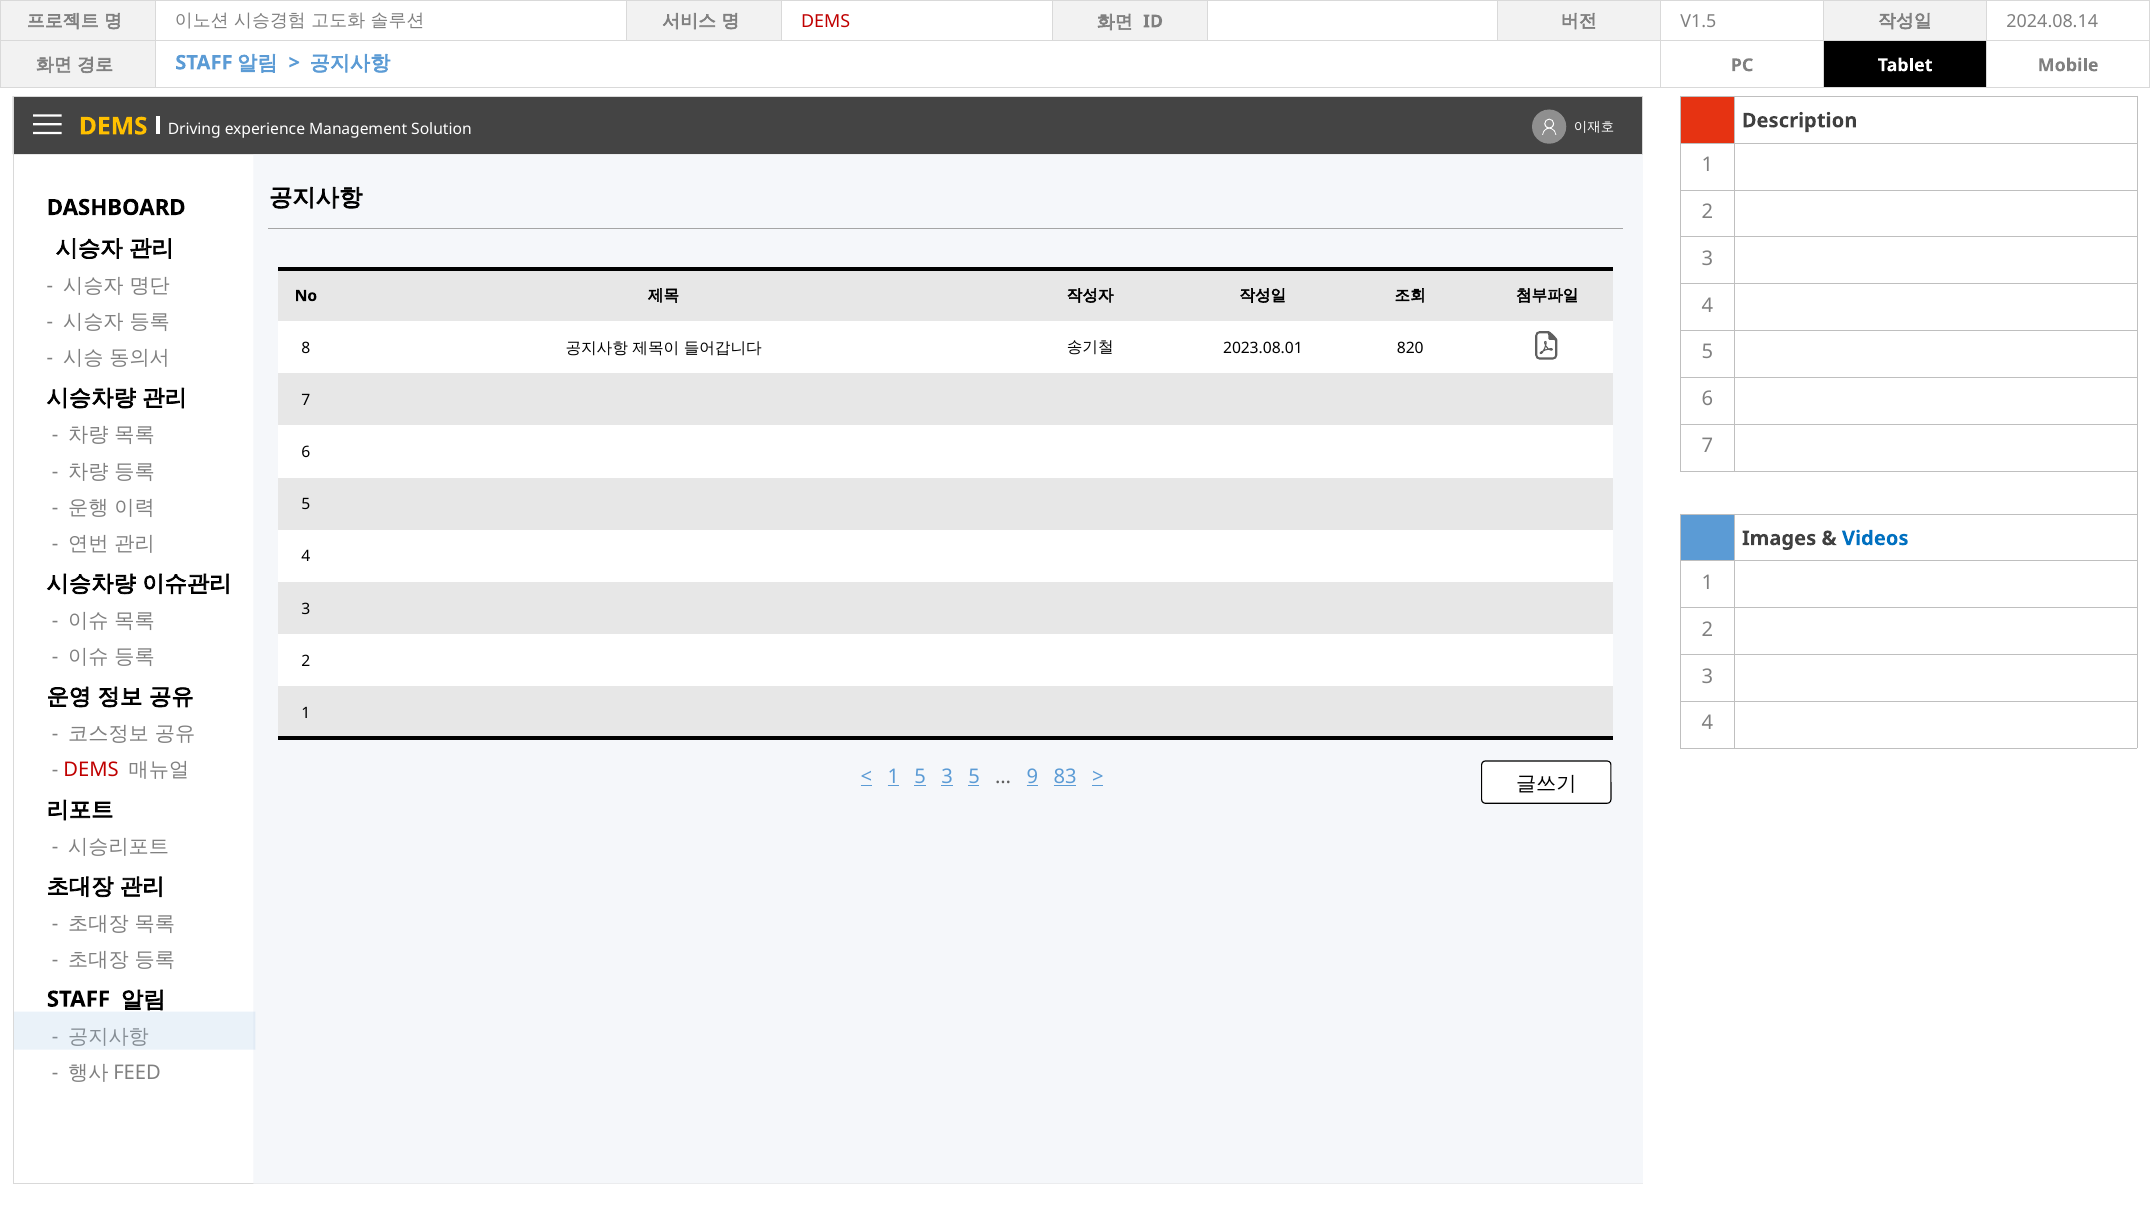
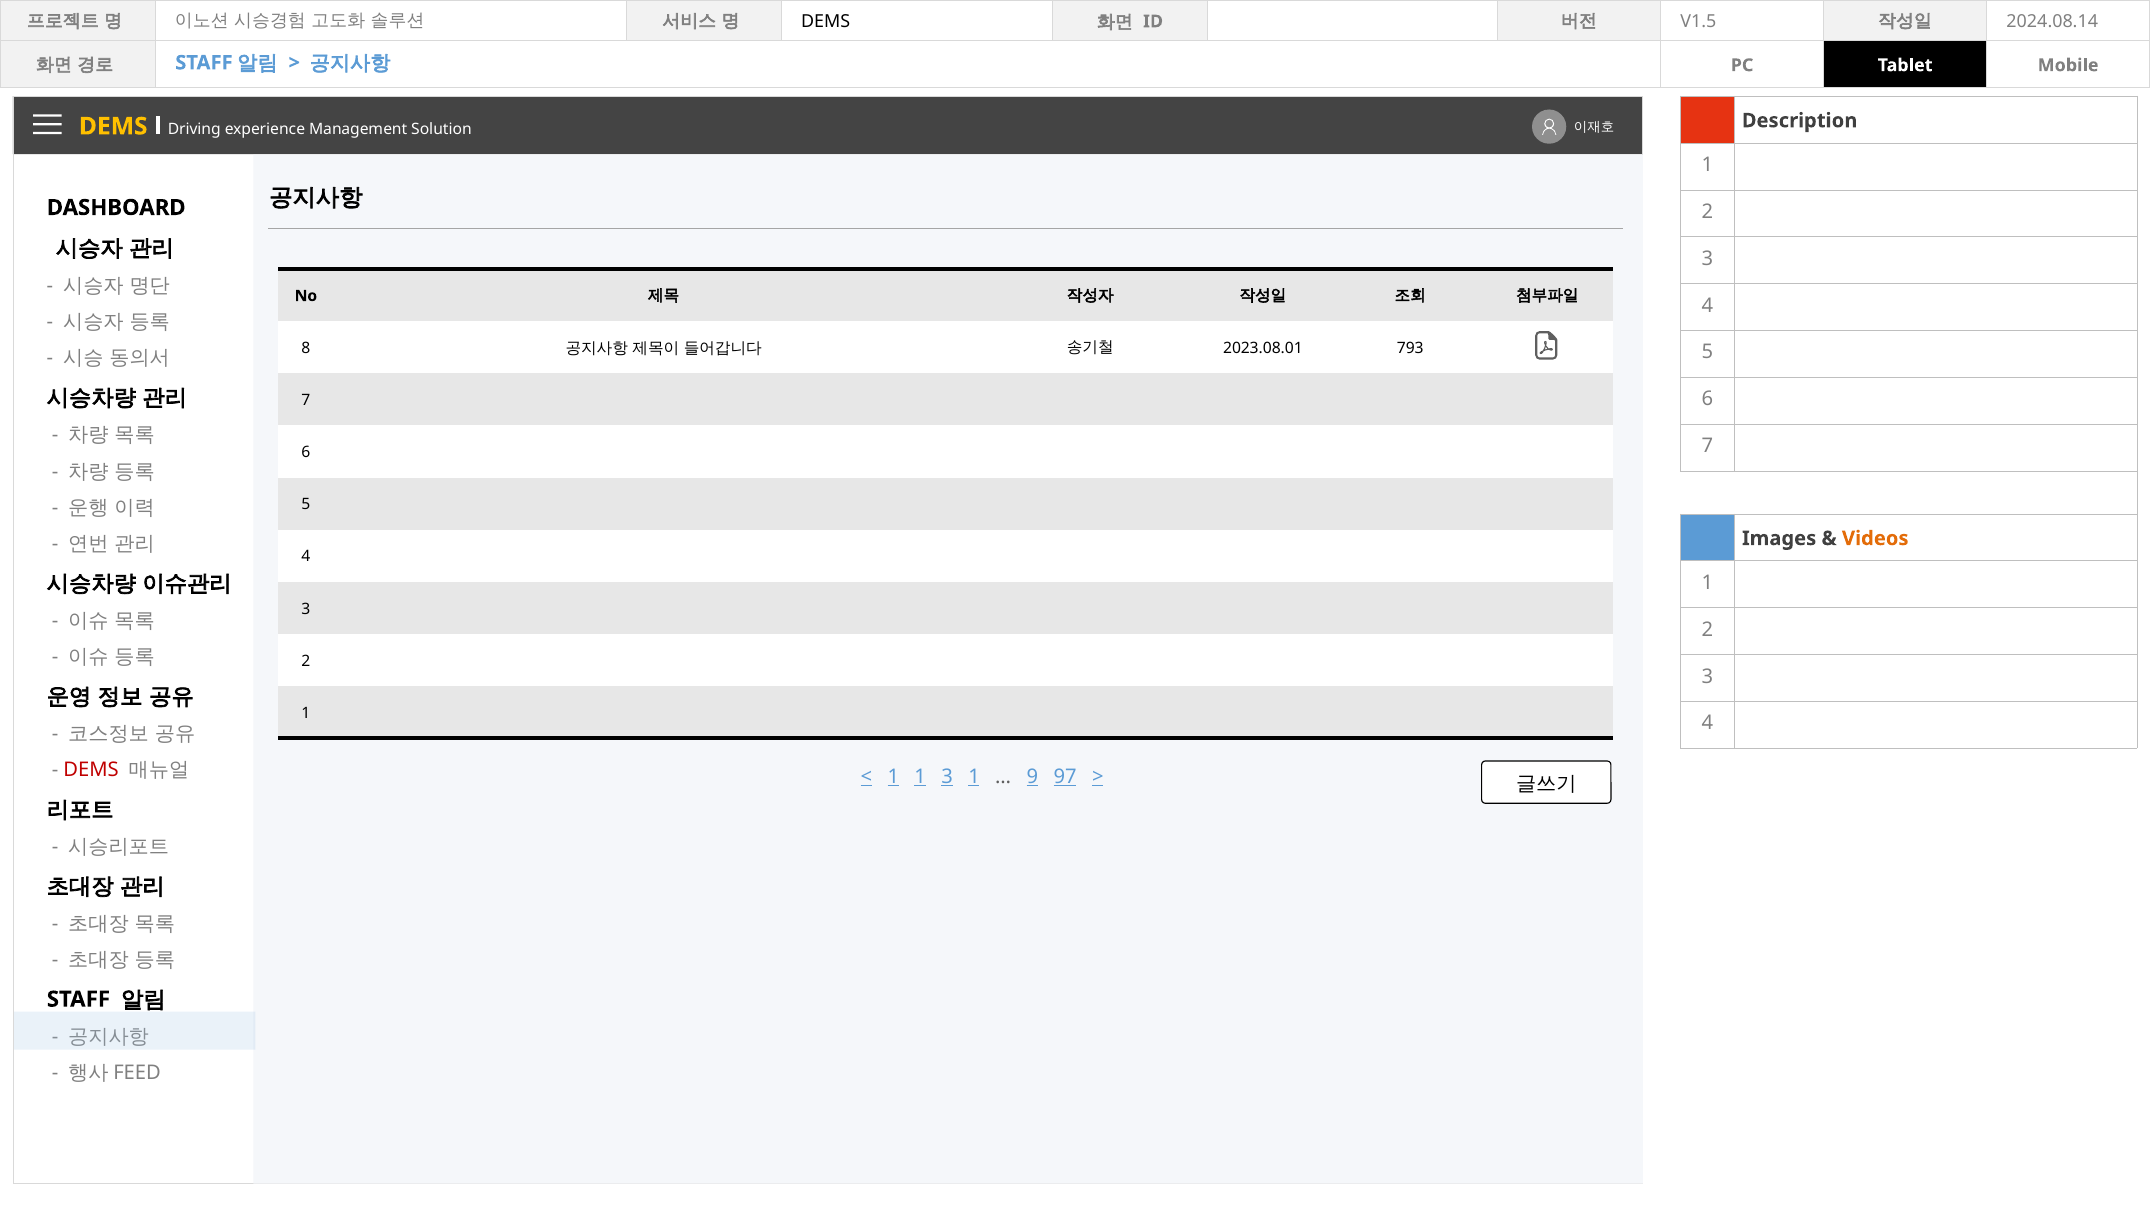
DEMS at (826, 22) colour: red -> black
820: 820 -> 793
Videos colour: blue -> orange
1 5: 5 -> 1
3 5: 5 -> 1
83: 83 -> 97
